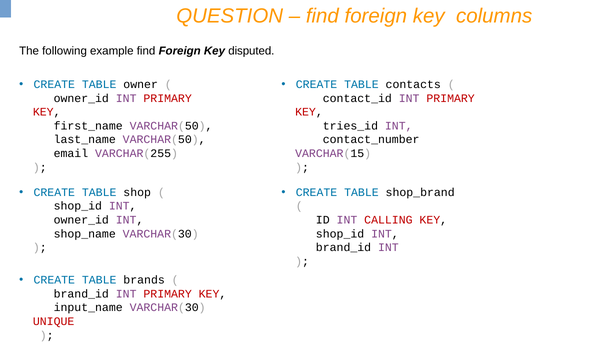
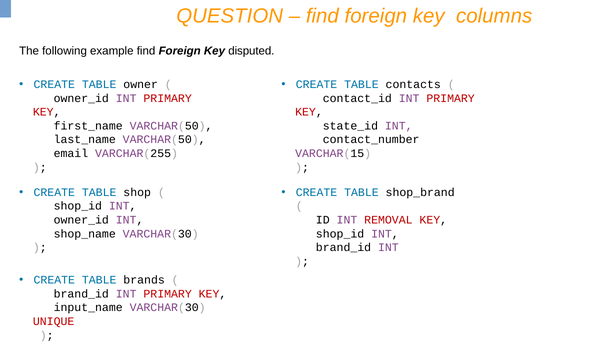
tries_id: tries_id -> state_id
CALLING: CALLING -> REMOVAL
